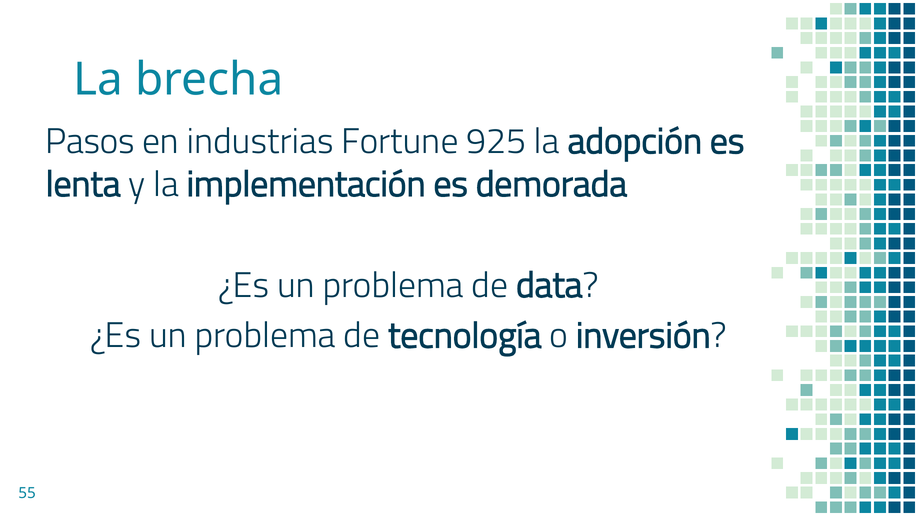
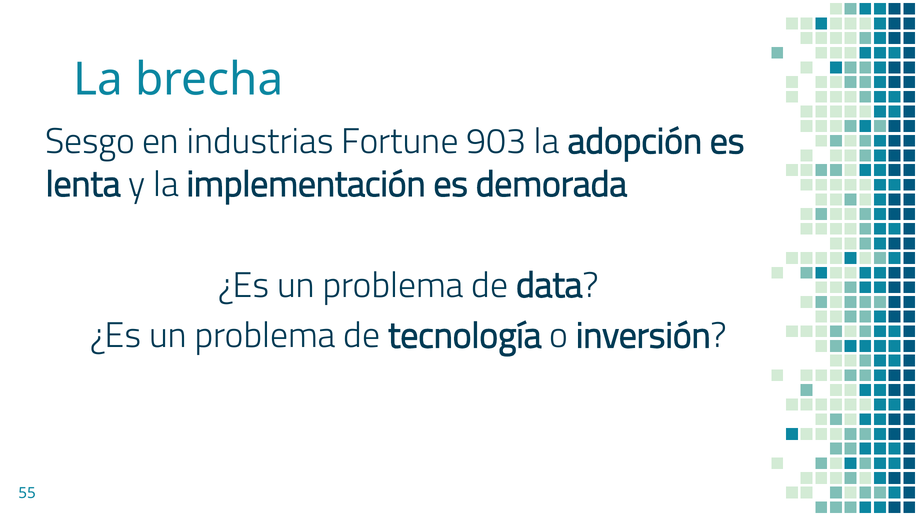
Pasos: Pasos -> Sesgo
925: 925 -> 903
